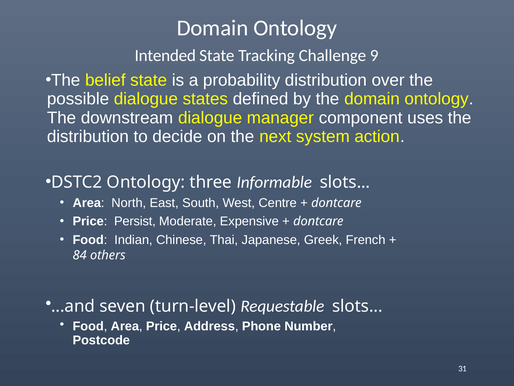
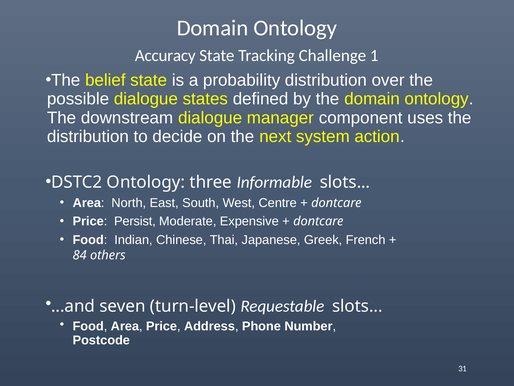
Intended: Intended -> Accuracy
9: 9 -> 1
